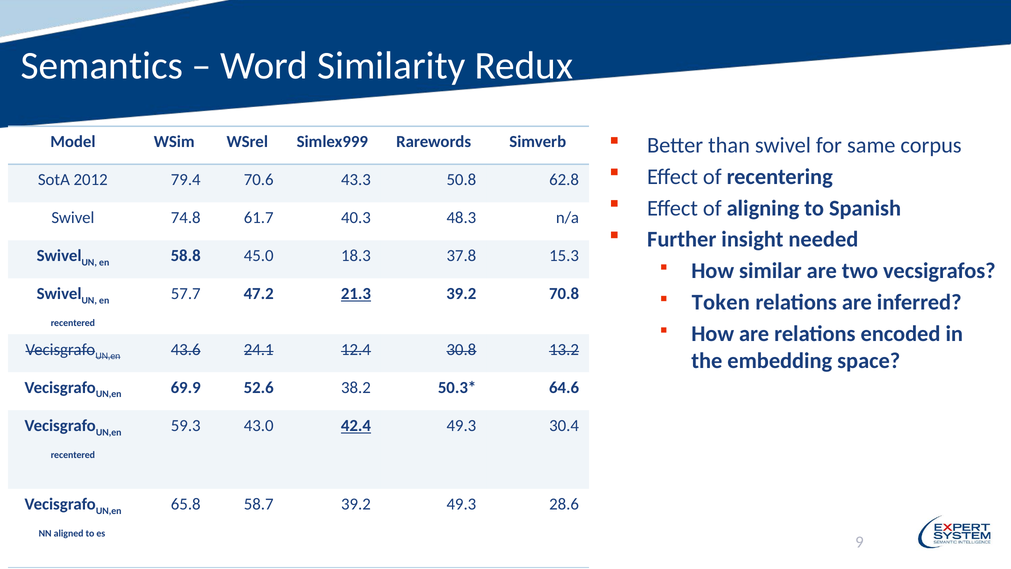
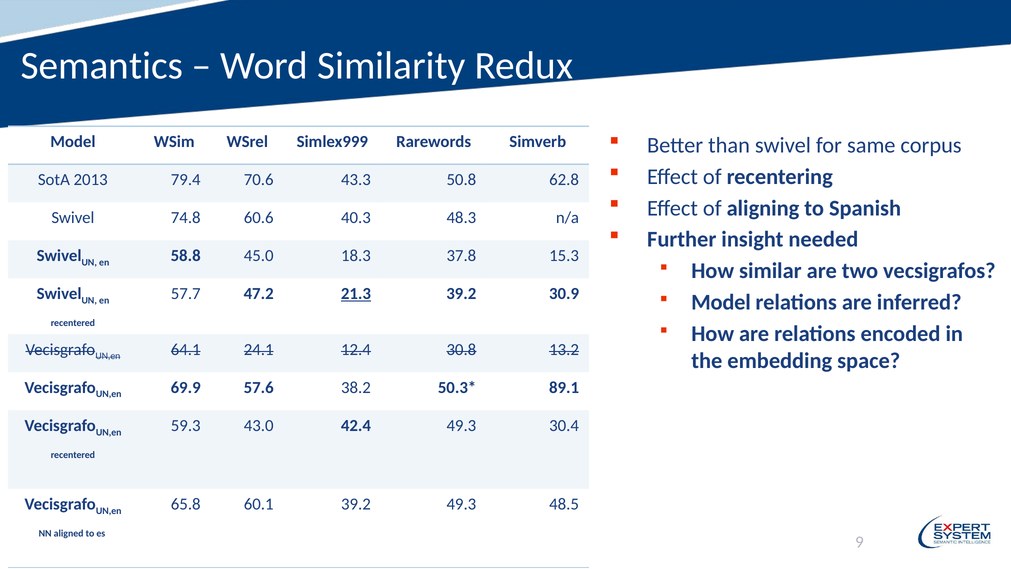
2012: 2012 -> 2013
61.7: 61.7 -> 60.6
70.8: 70.8 -> 30.9
Token at (721, 302): Token -> Model
43.6: 43.6 -> 64.1
52.6: 52.6 -> 57.6
64.6: 64.6 -> 89.1
42.4 underline: present -> none
58.7: 58.7 -> 60.1
28.6: 28.6 -> 48.5
